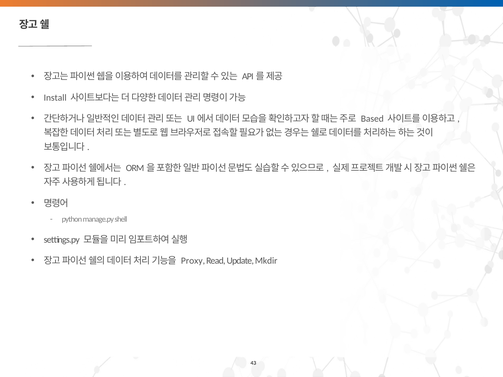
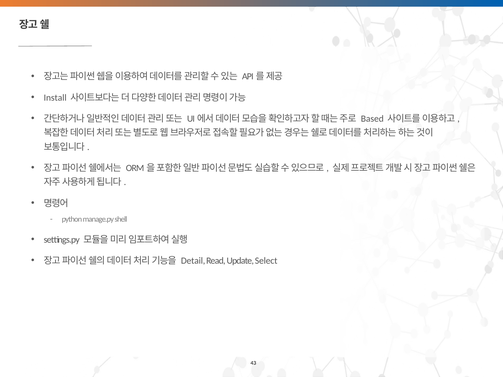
Proxy: Proxy -> Detail
Mkdir: Mkdir -> Select
